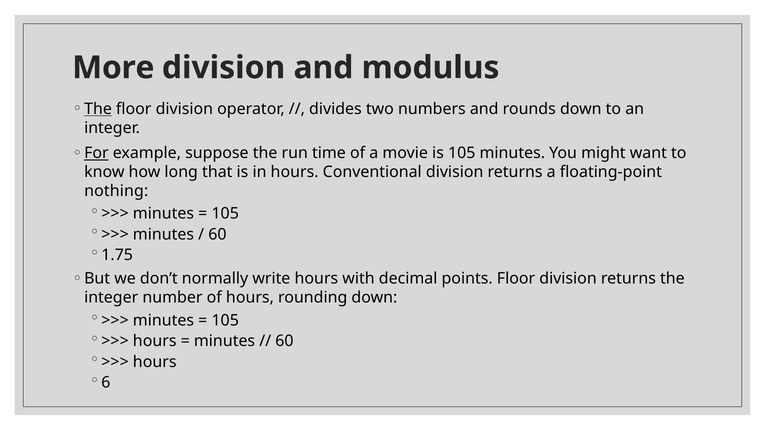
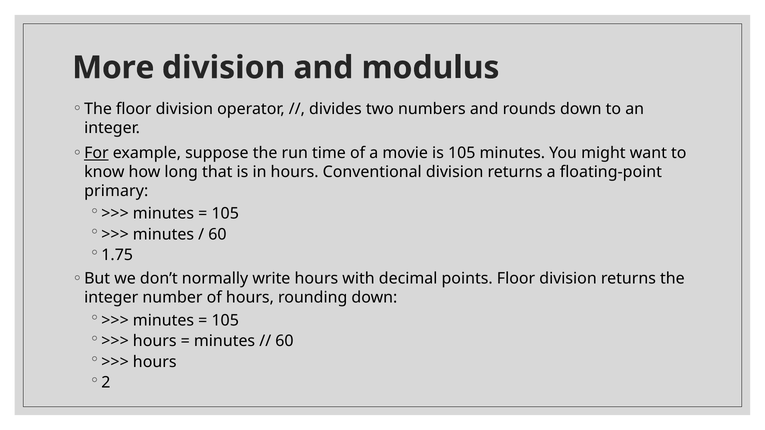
The at (98, 109) underline: present -> none
nothing: nothing -> primary
6: 6 -> 2
